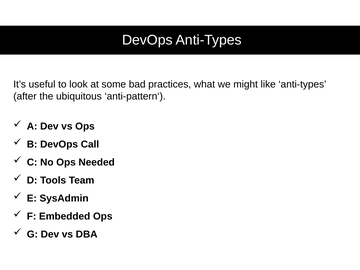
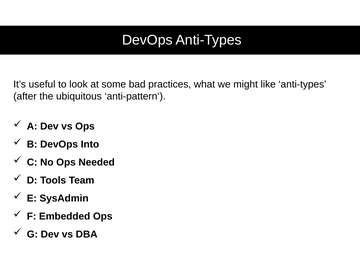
DevOps Call: Call -> Into
